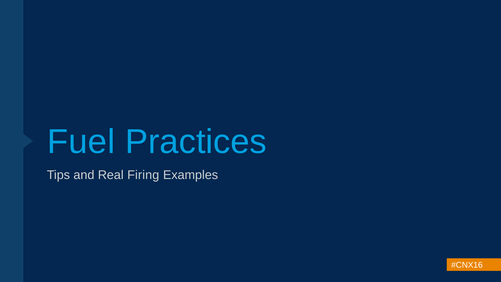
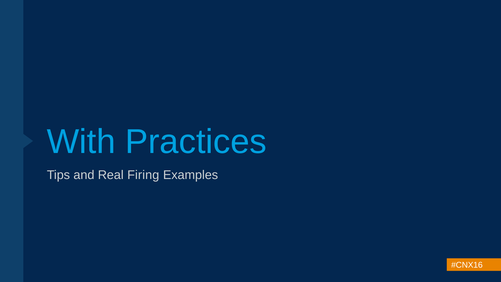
Fuel: Fuel -> With
